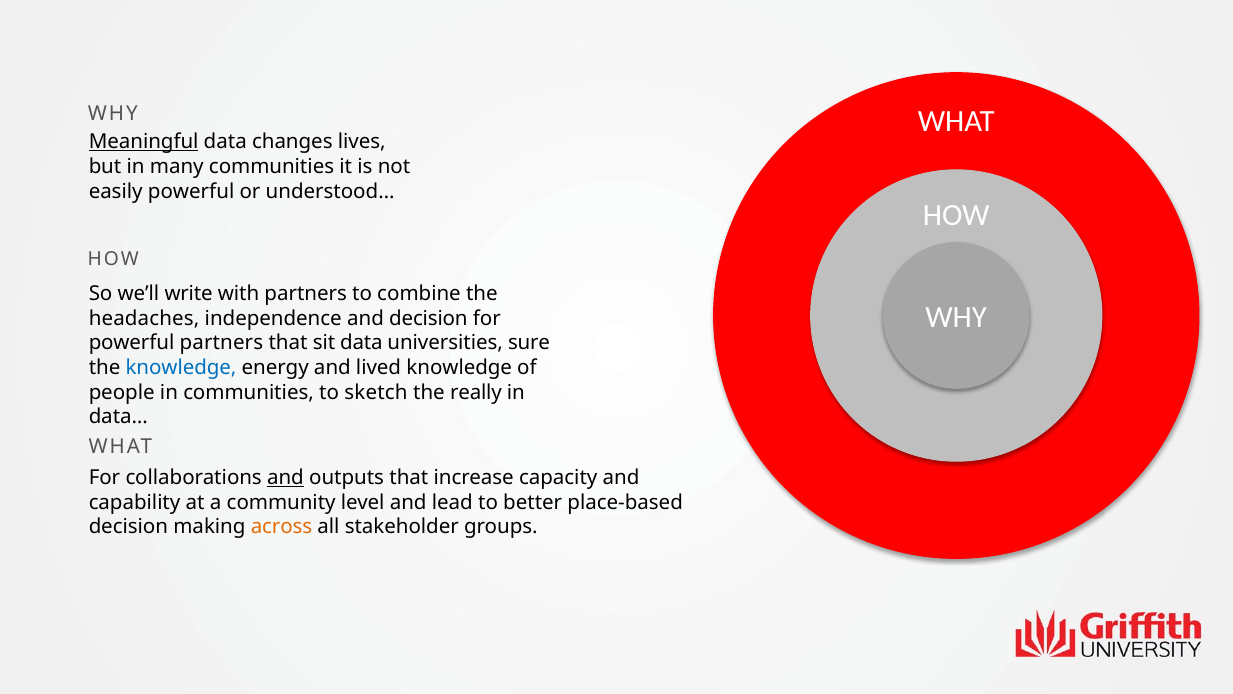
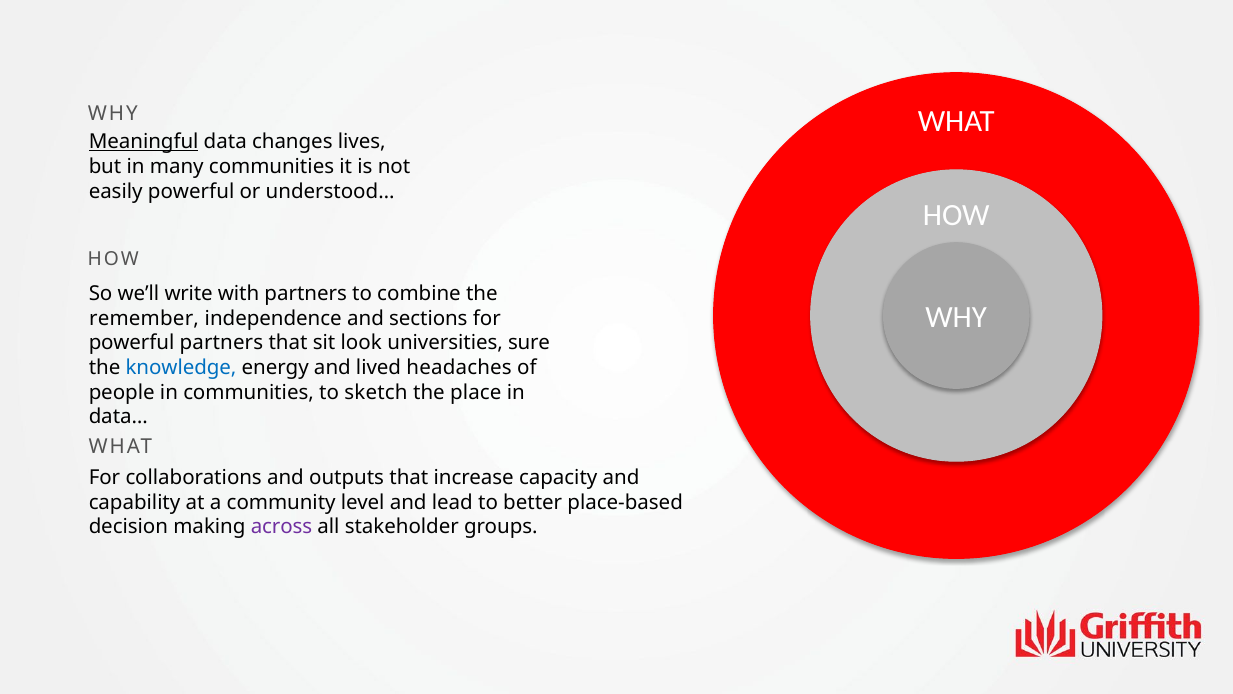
headaches: headaches -> remember
and decision: decision -> sections
sit data: data -> look
lived knowledge: knowledge -> headaches
really: really -> place
and at (285, 478) underline: present -> none
across colour: orange -> purple
